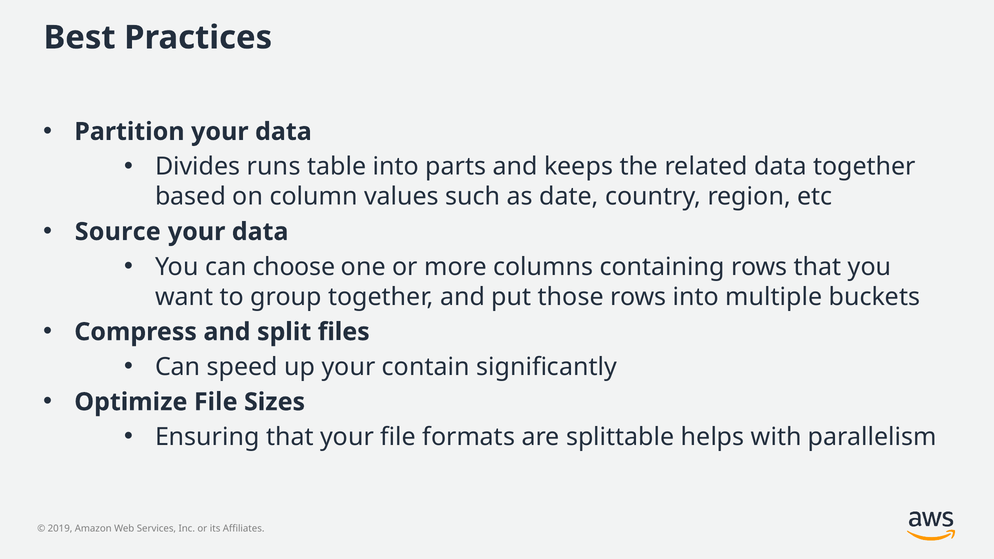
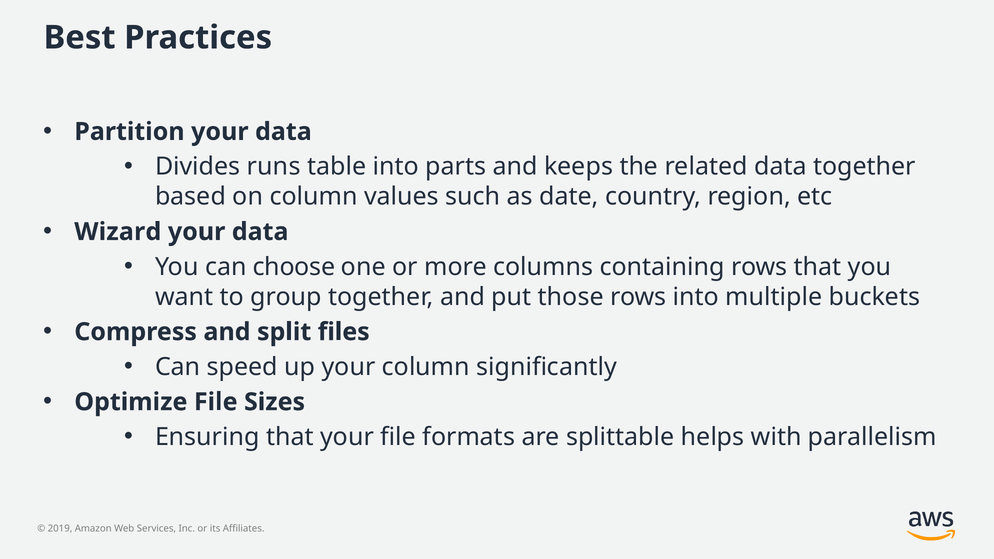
Source: Source -> Wizard
your contain: contain -> column
